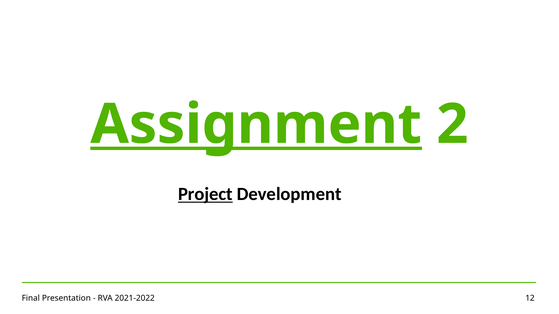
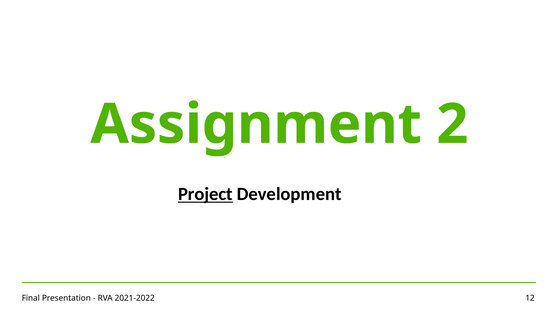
Assignment underline: present -> none
